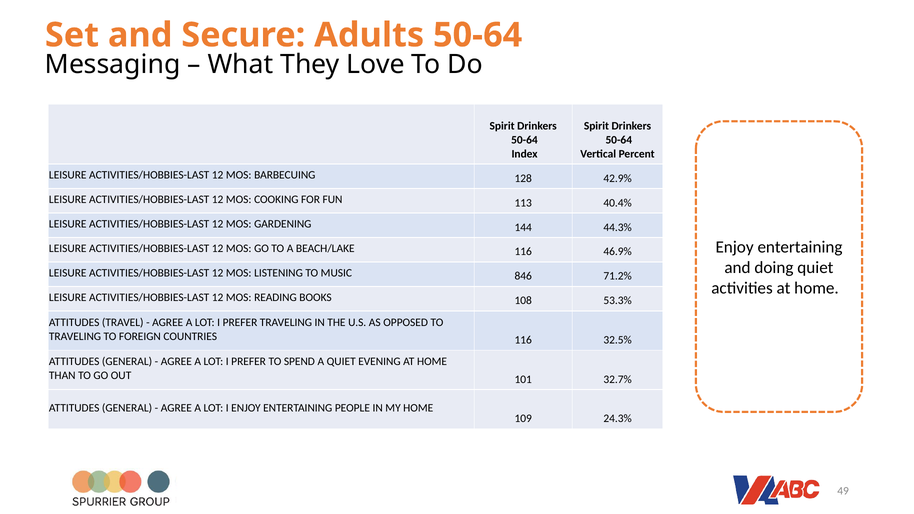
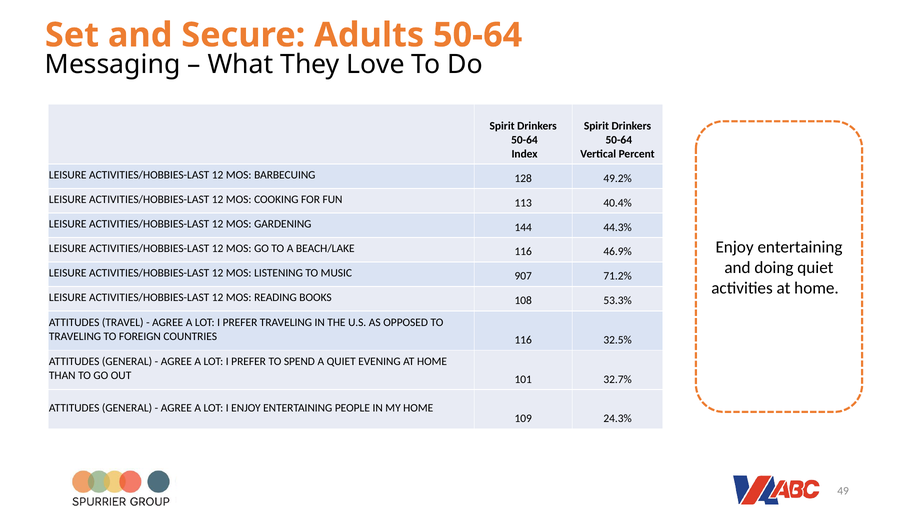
42.9%: 42.9% -> 49.2%
846: 846 -> 907
